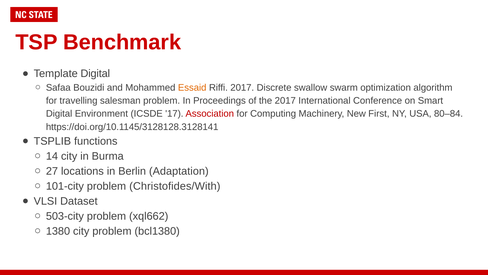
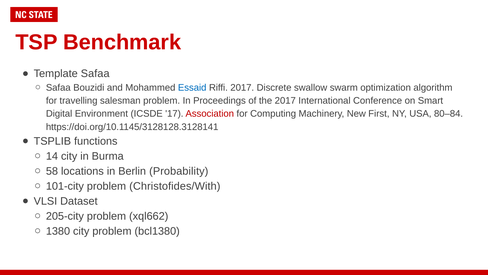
Template Digital: Digital -> Safaa
Essaid colour: orange -> blue
27: 27 -> 58
Adaptation: Adaptation -> Probability
503-city: 503-city -> 205-city
